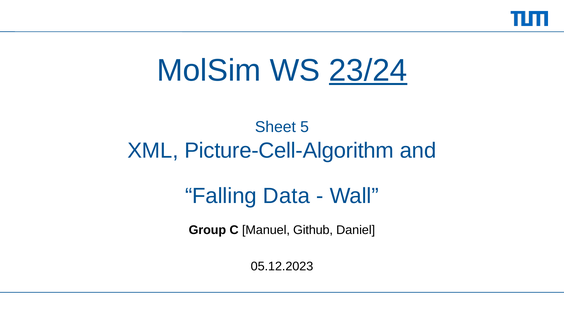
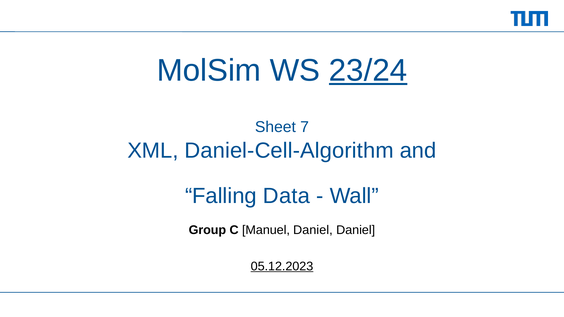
5: 5 -> 7
Picture-Cell-Algorithm: Picture-Cell-Algorithm -> Daniel-Cell-Algorithm
Manuel Github: Github -> Daniel
05.12.2023 underline: none -> present
